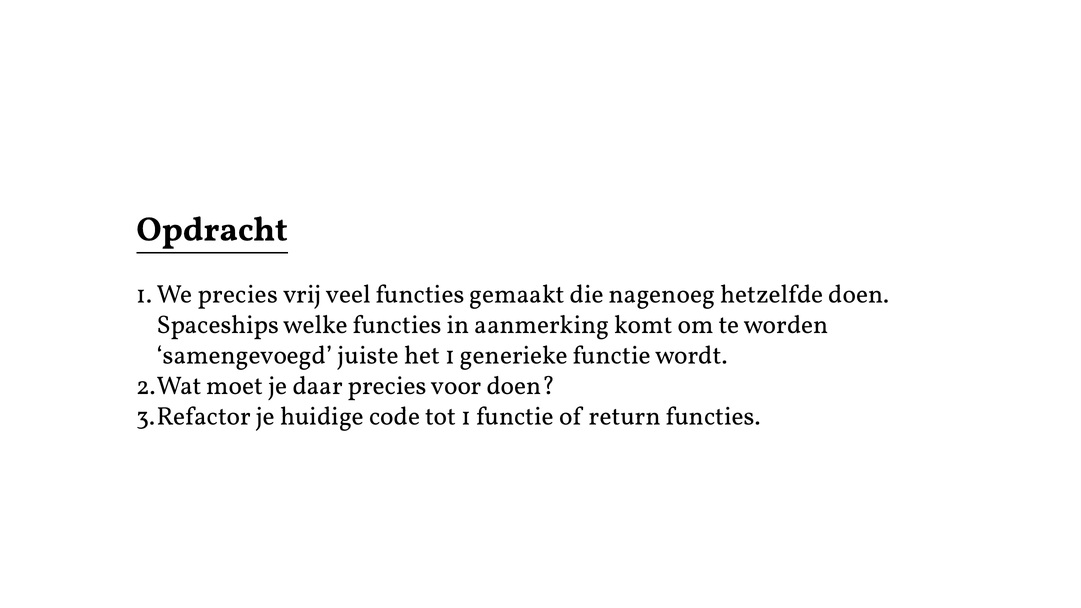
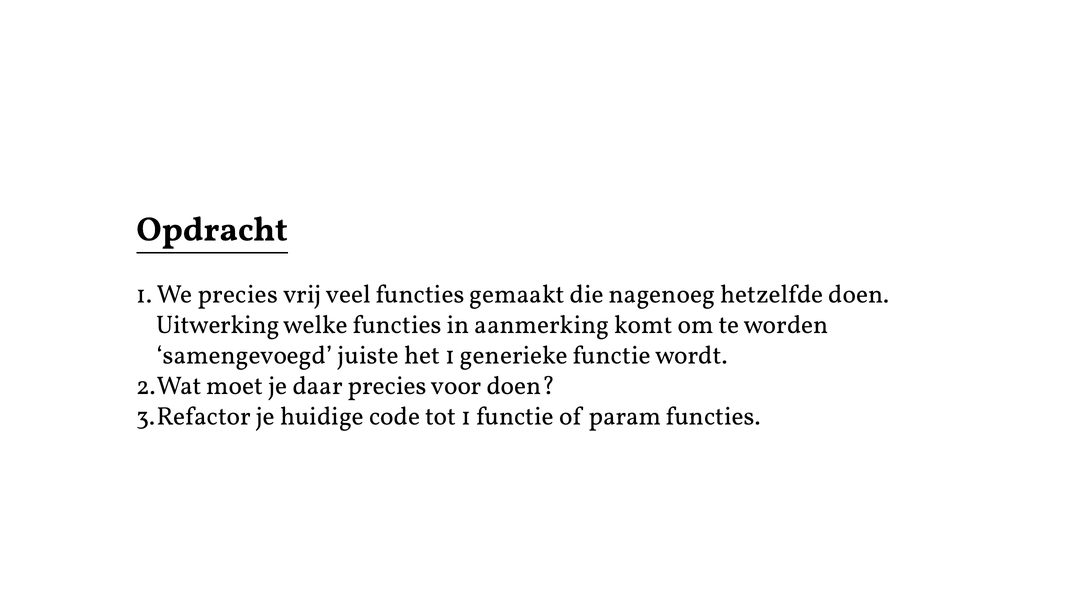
Spaceships: Spaceships -> Uitwerking
return: return -> param
